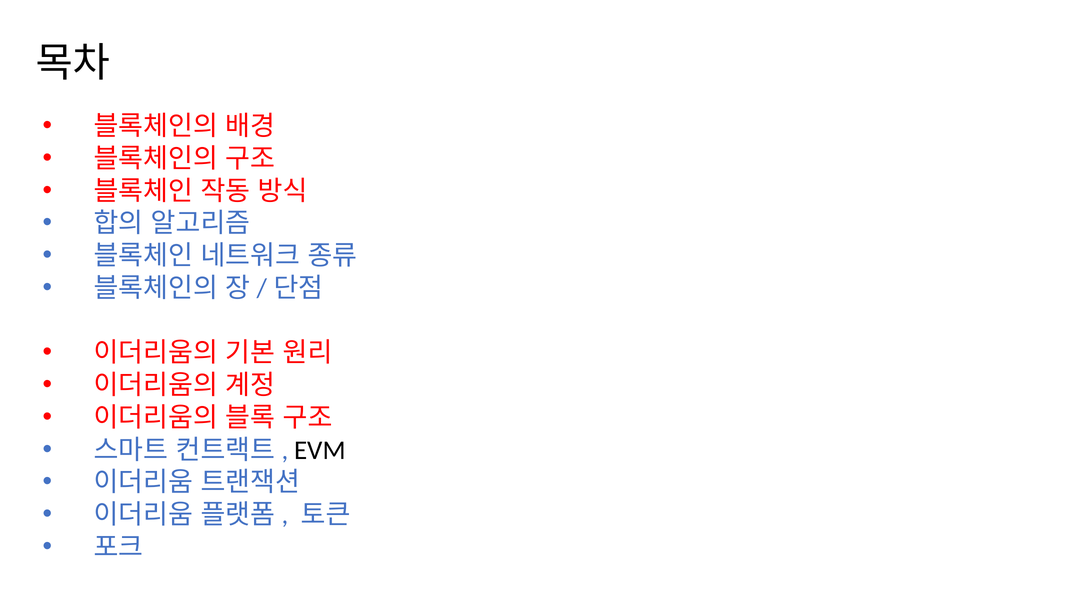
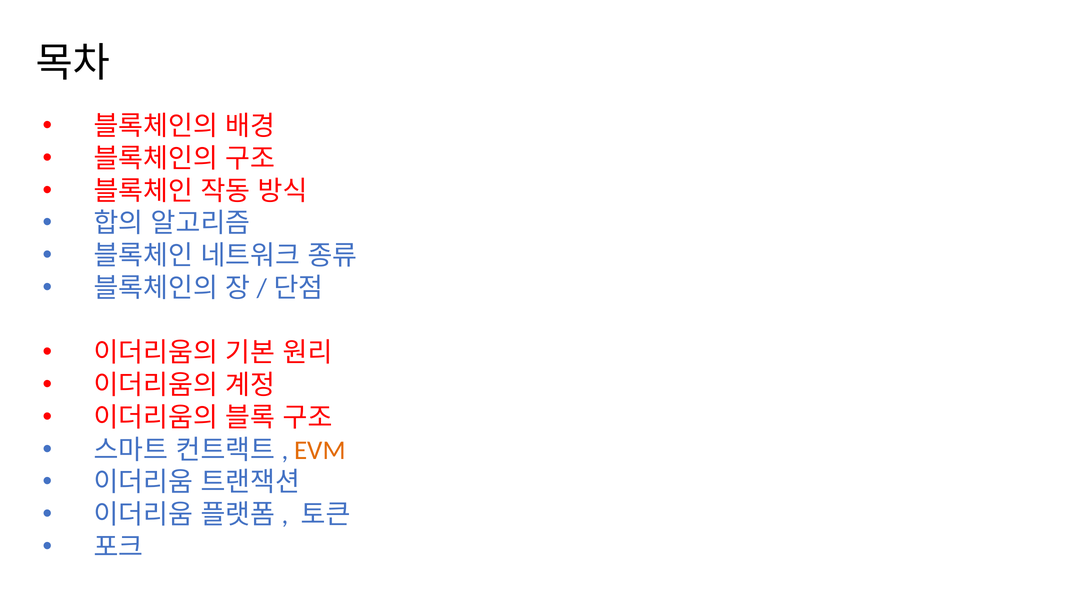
EVM colour: black -> orange
